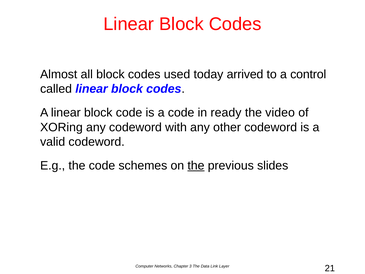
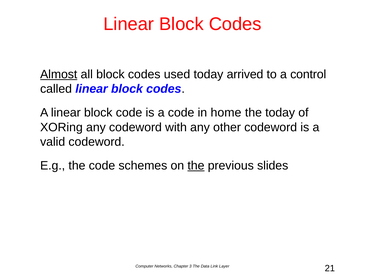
Almost underline: none -> present
ready: ready -> home
the video: video -> today
